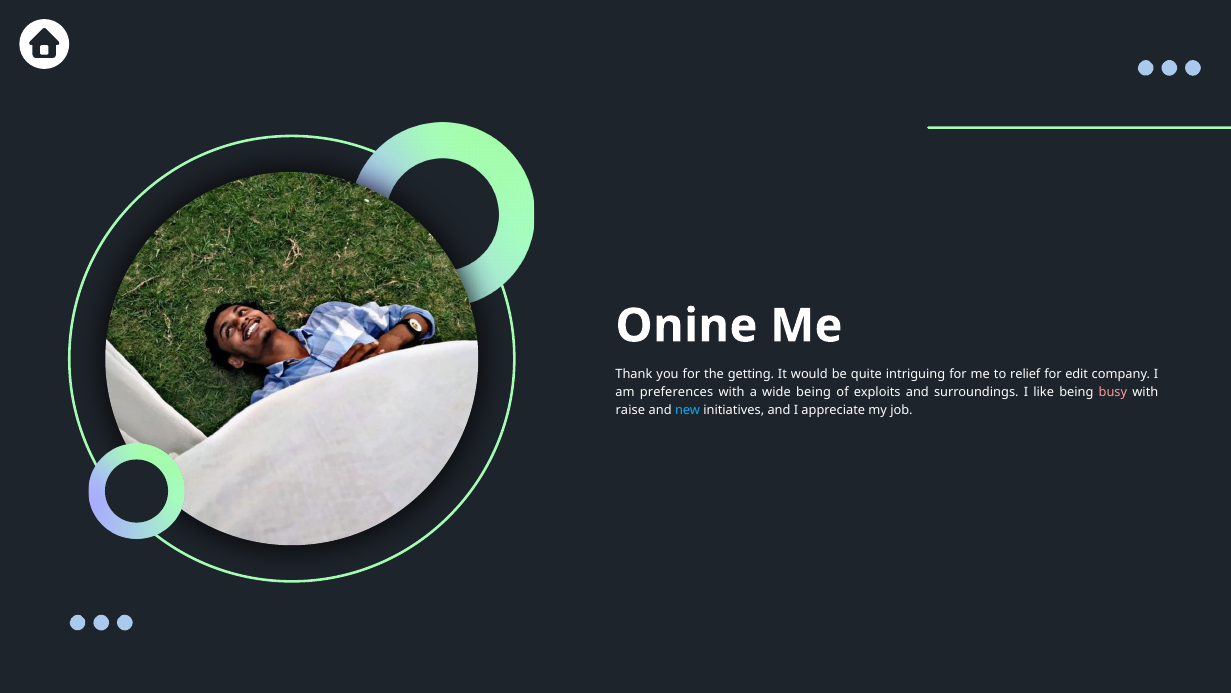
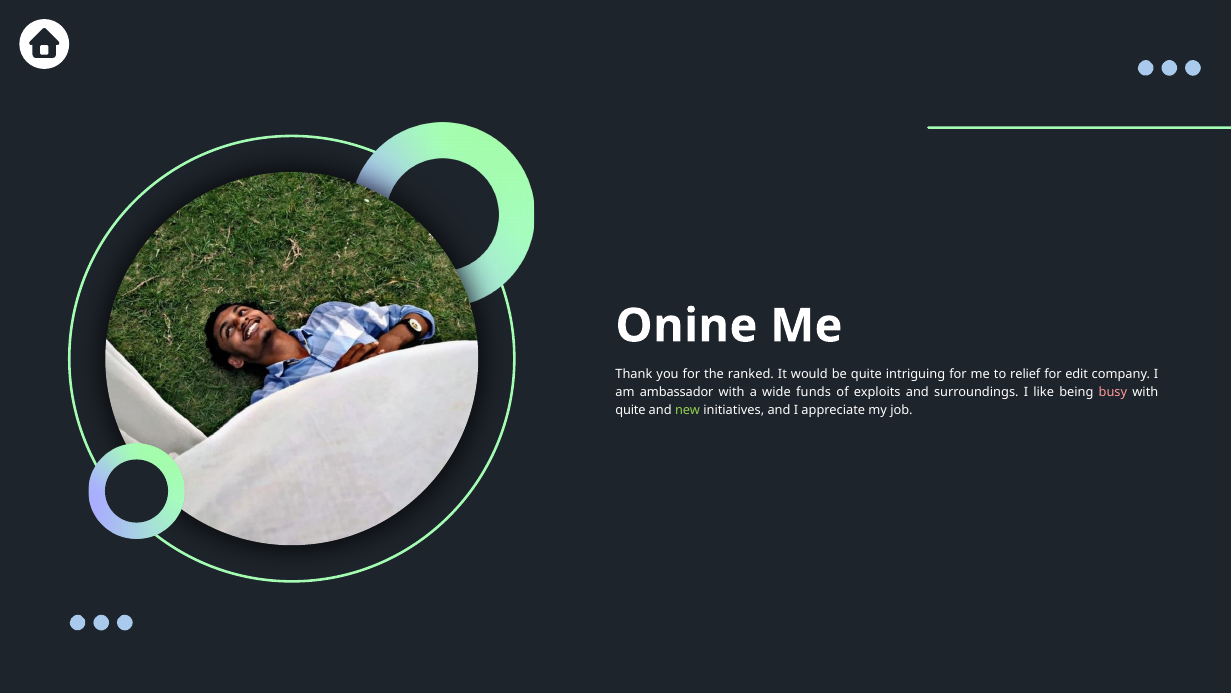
getting: getting -> ranked
preferences: preferences -> ambassador
wide being: being -> funds
raise at (630, 409): raise -> quite
new colour: light blue -> light green
